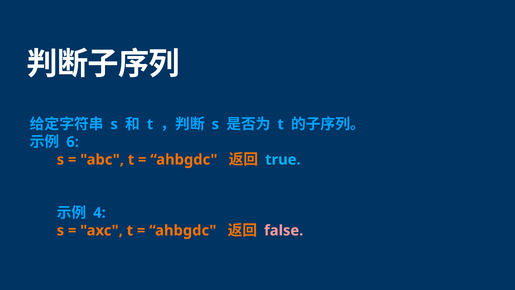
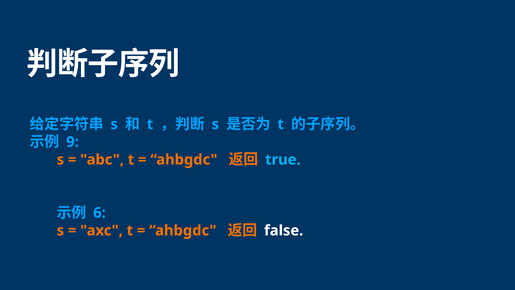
6: 6 -> 9
4: 4 -> 6
false colour: pink -> white
